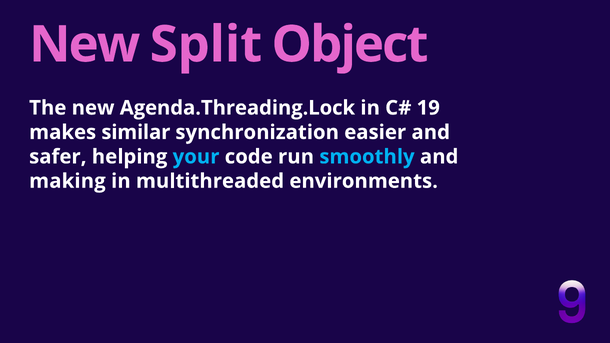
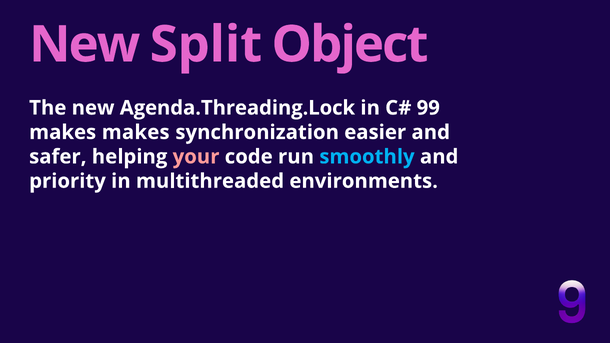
19: 19 -> 99
makes similar: similar -> makes
your colour: light blue -> pink
making: making -> priority
